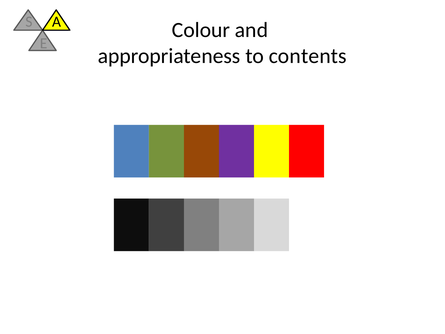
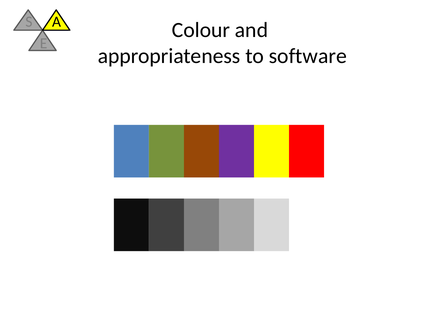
contents: contents -> software
